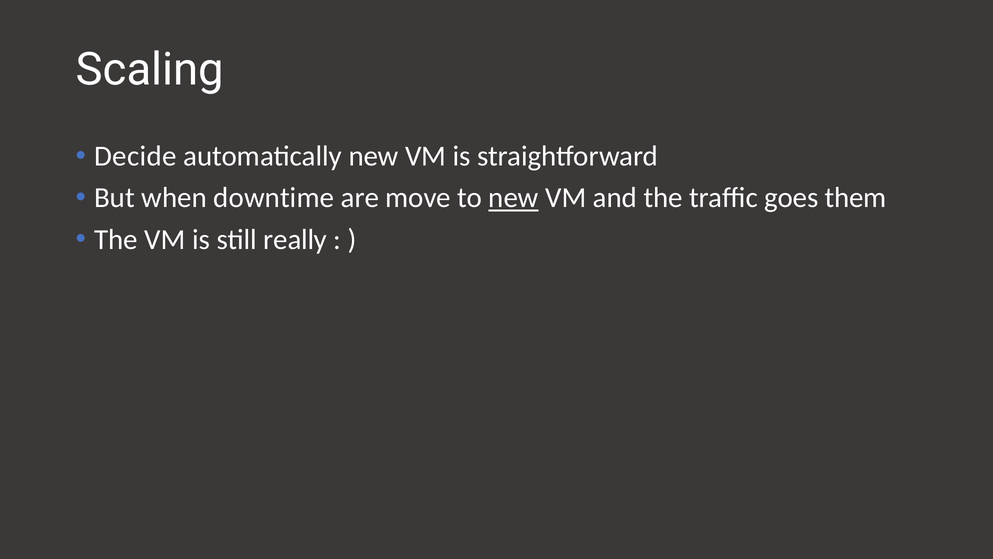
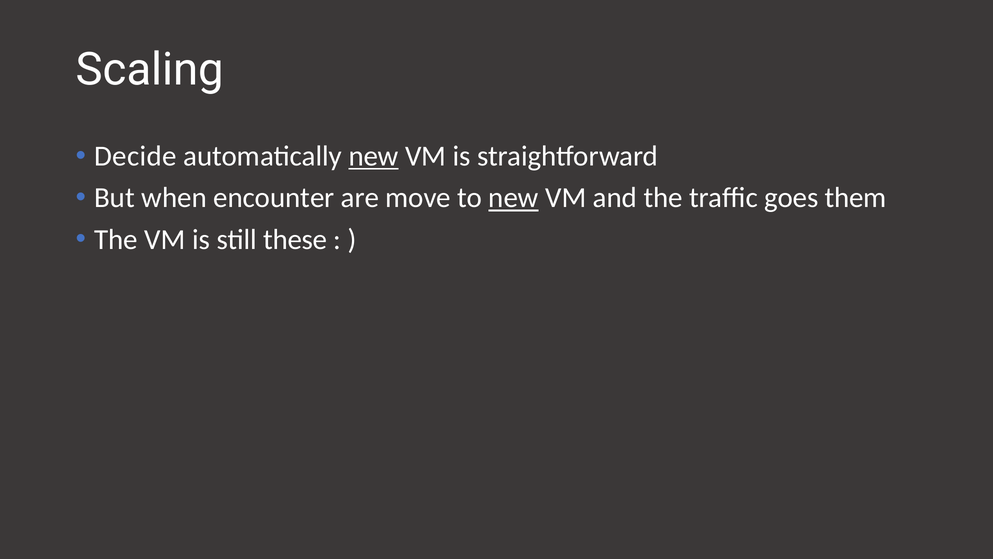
new at (374, 156) underline: none -> present
downtime: downtime -> encounter
really: really -> these
